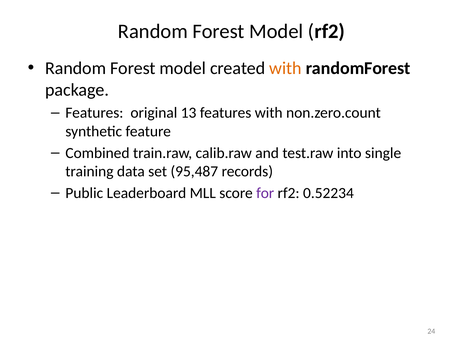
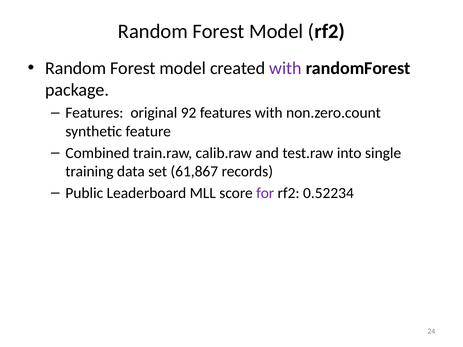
with at (286, 68) colour: orange -> purple
13: 13 -> 92
95,487: 95,487 -> 61,867
